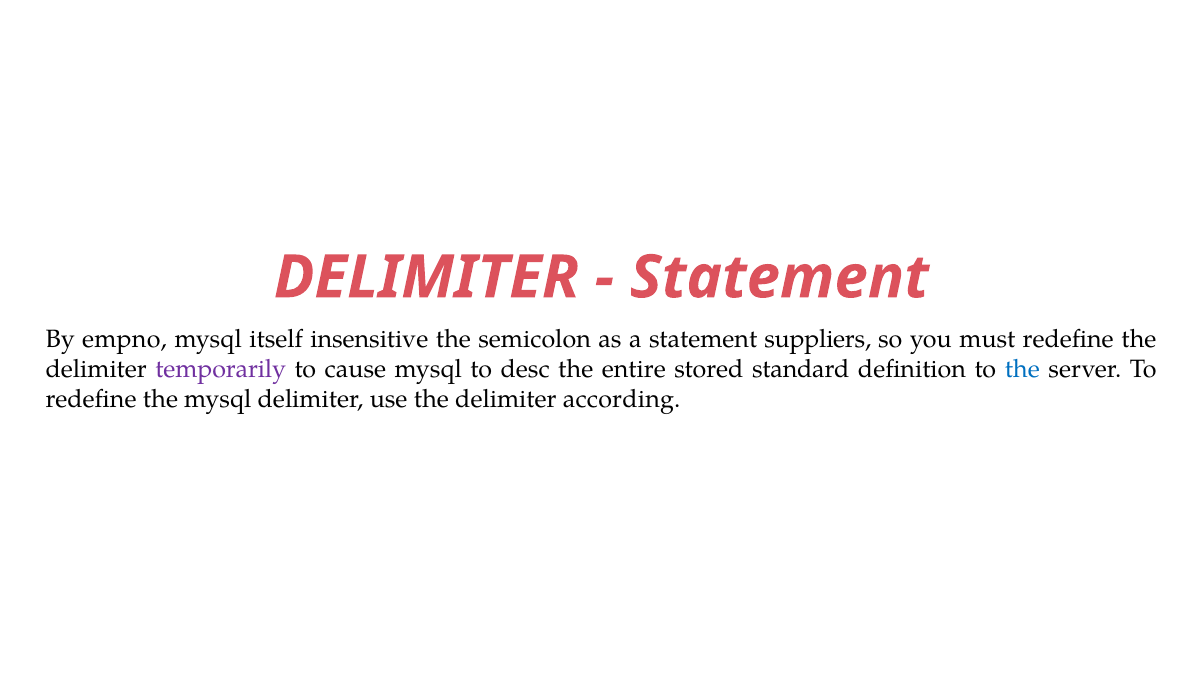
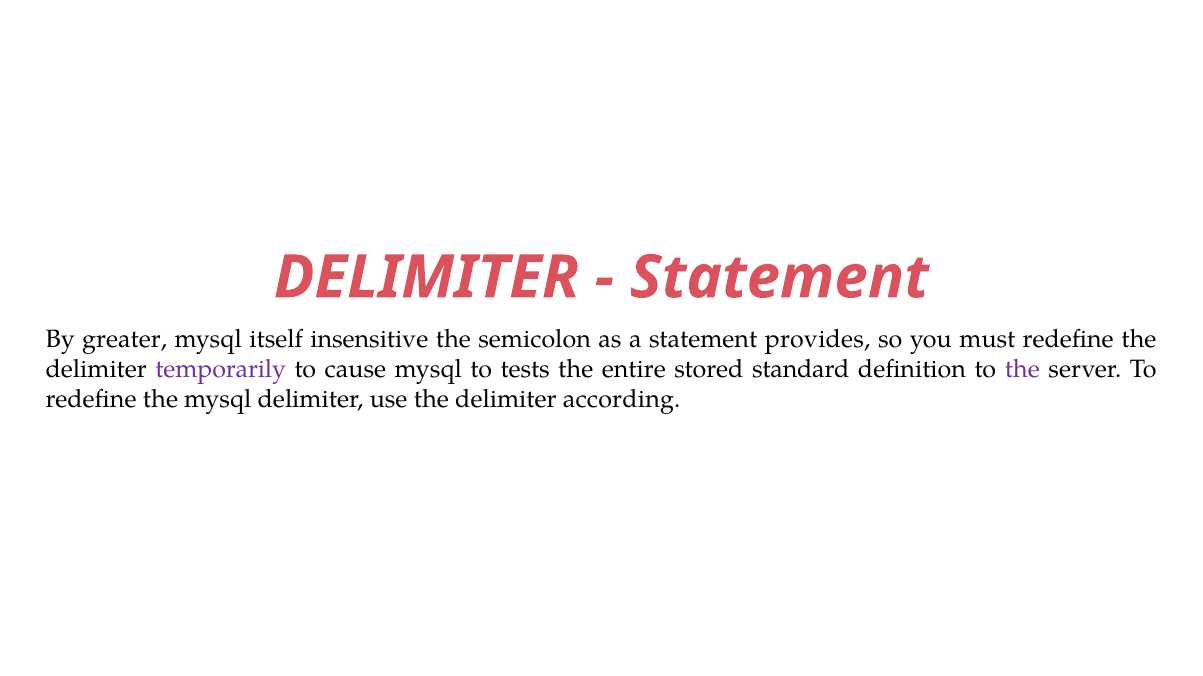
empno: empno -> greater
suppliers: suppliers -> provides
desc: desc -> tests
the at (1022, 370) colour: blue -> purple
